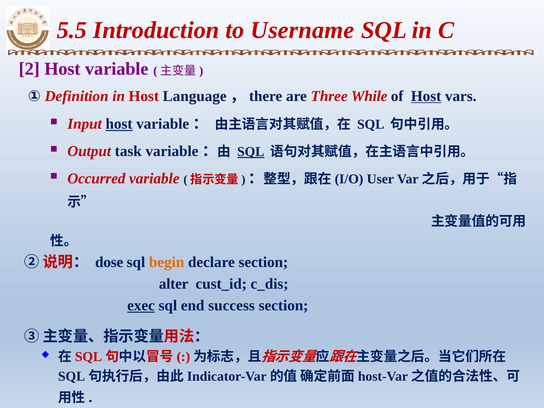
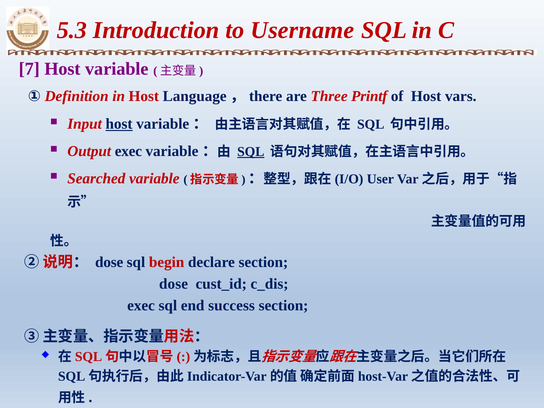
5.5: 5.5 -> 5.3
2: 2 -> 7
While: While -> Printf
Host at (426, 96) underline: present -> none
Output task: task -> exec
Occurred: Occurred -> Searched
begin colour: orange -> red
alter at (174, 284): alter -> dose
exec at (141, 306) underline: present -> none
